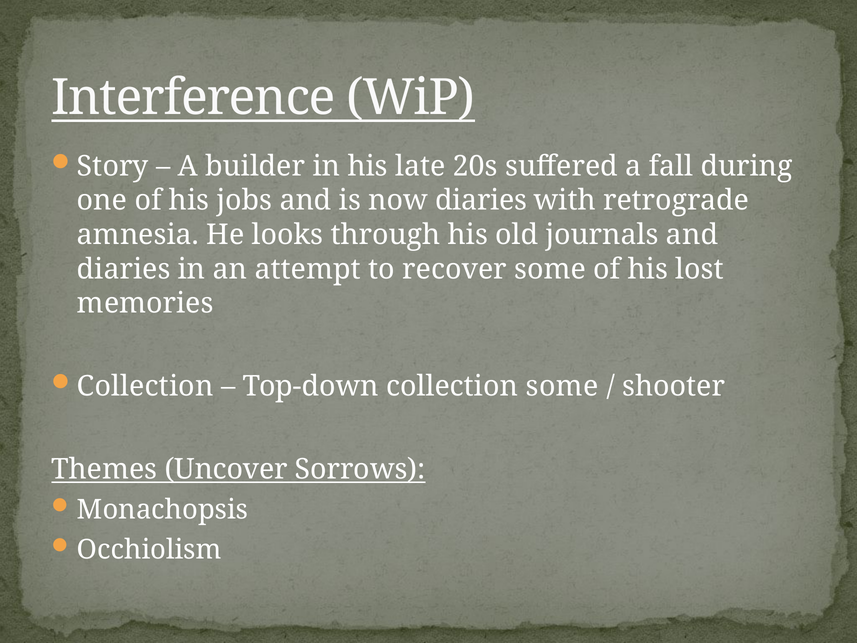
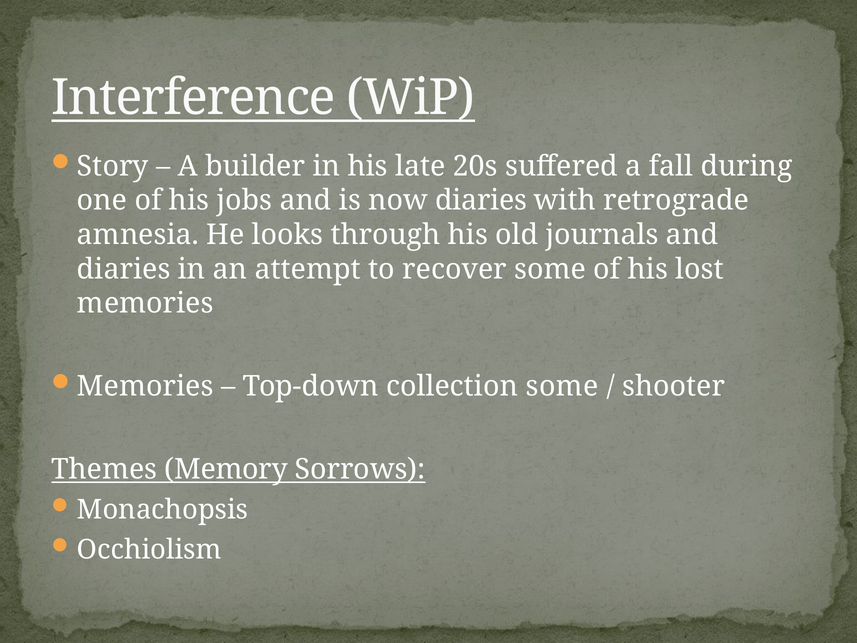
Collection at (145, 386): Collection -> Memories
Uncover: Uncover -> Memory
